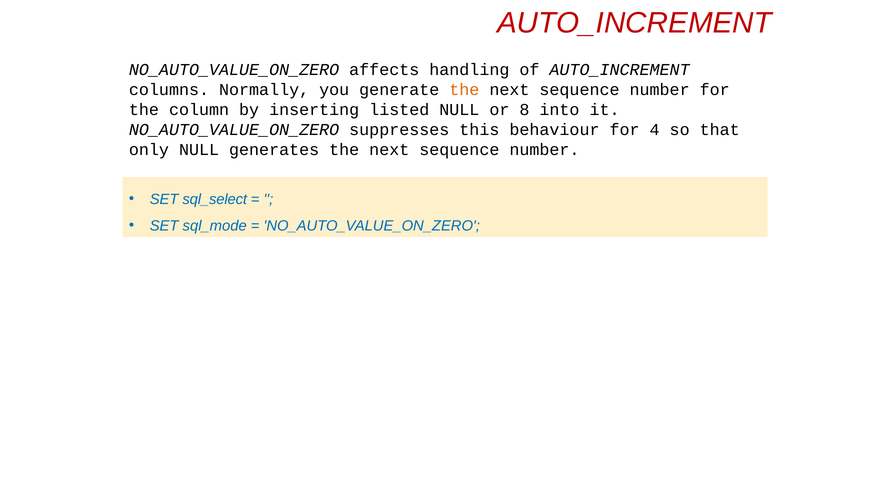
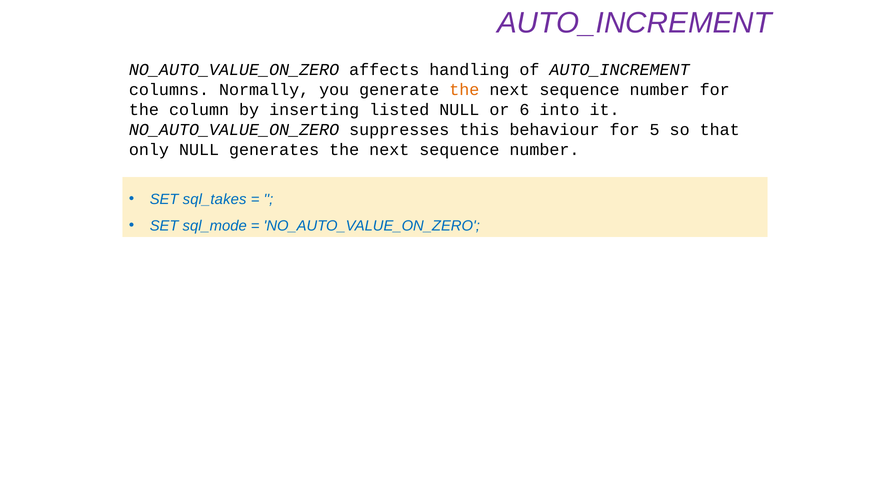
AUTO_INCREMENT at (635, 23) colour: red -> purple
8: 8 -> 6
4: 4 -> 5
sql_select: sql_select -> sql_takes
